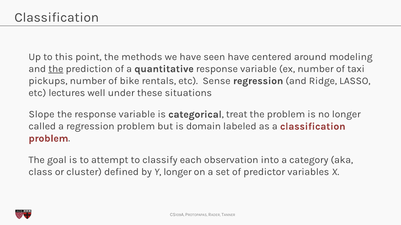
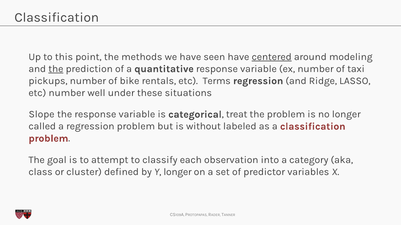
centered underline: none -> present
Sense: Sense -> Terms
etc lectures: lectures -> number
domain: domain -> without
